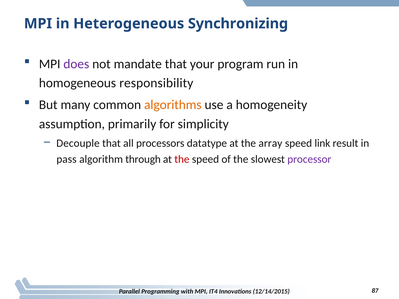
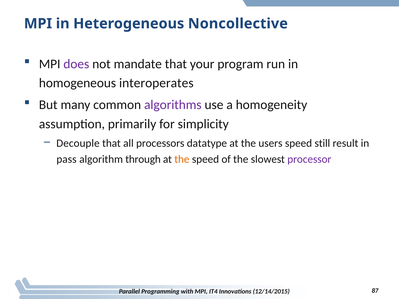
Synchronizing: Synchronizing -> Noncollective
responsibility: responsibility -> interoperates
algorithms colour: orange -> purple
array: array -> users
link: link -> still
the at (182, 159) colour: red -> orange
